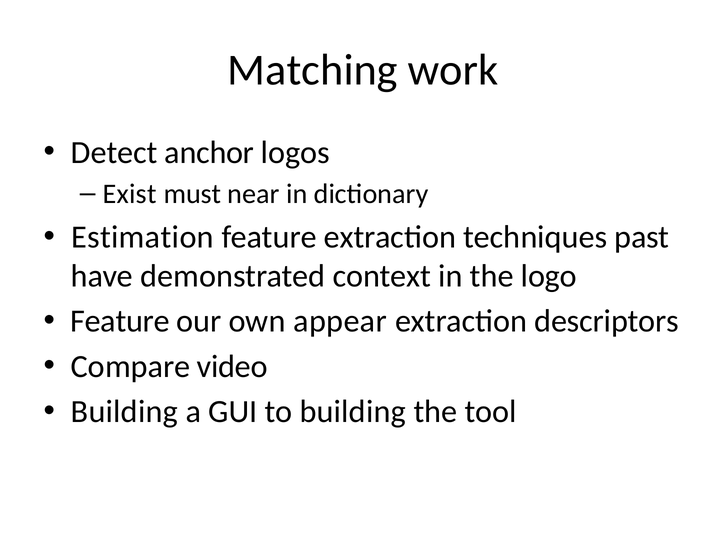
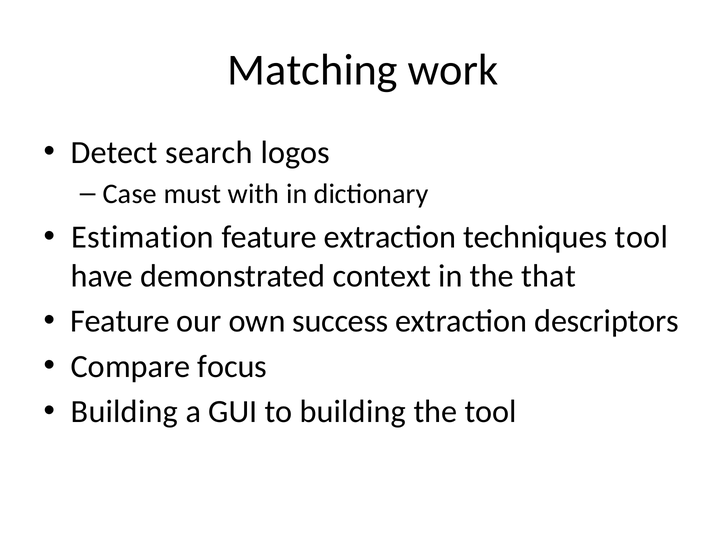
anchor: anchor -> search
Exist: Exist -> Case
near: near -> with
techniques past: past -> tool
logo: logo -> that
appear: appear -> success
video: video -> focus
